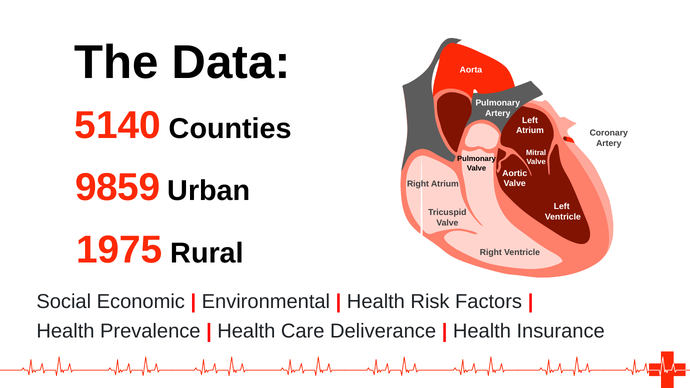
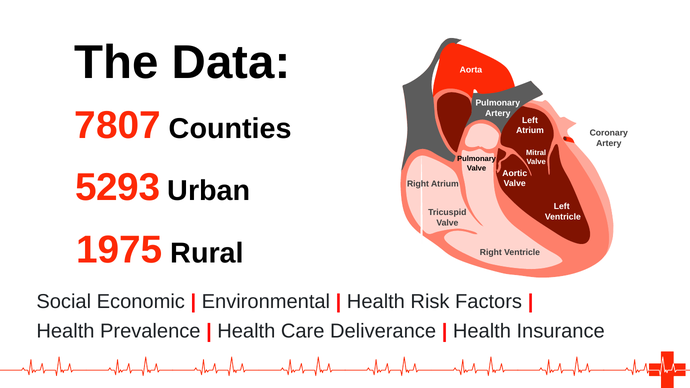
5140: 5140 -> 7807
9859: 9859 -> 5293
